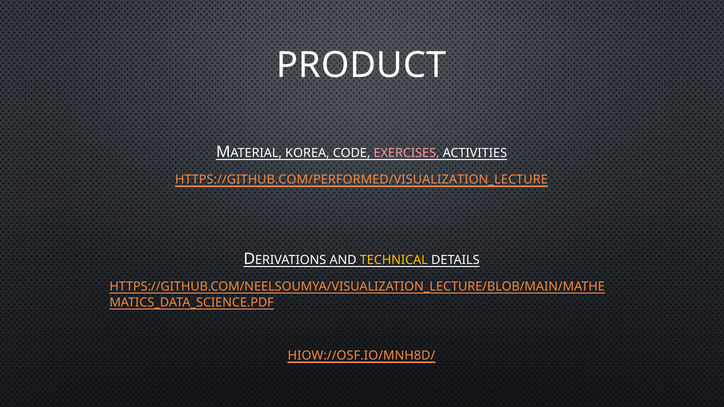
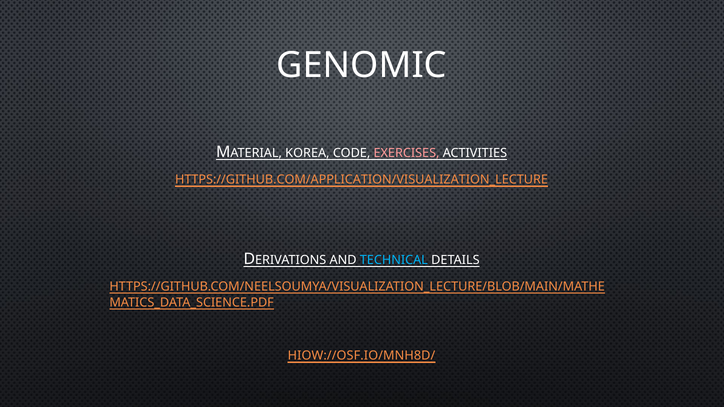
PRODUCT: PRODUCT -> GENOMIC
HTTPS://GITHUB.COM/PERFORMED/VISUALIZATION_LECTURE: HTTPS://GITHUB.COM/PERFORMED/VISUALIZATION_LECTURE -> HTTPS://GITHUB.COM/APPLICATION/VISUALIZATION_LECTURE
TECHNICAL colour: yellow -> light blue
